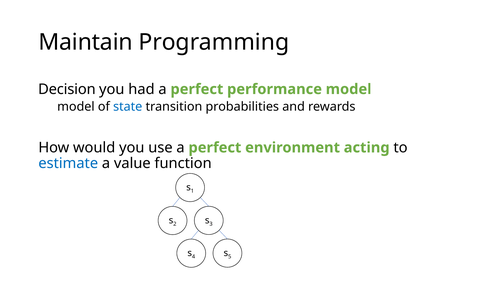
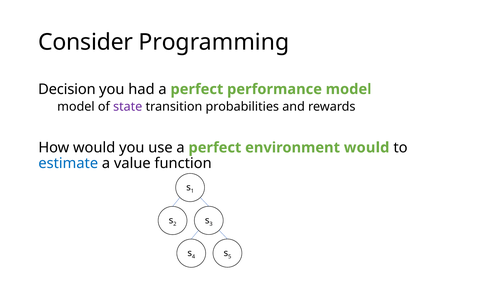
Maintain: Maintain -> Consider
state colour: blue -> purple
environment acting: acting -> would
